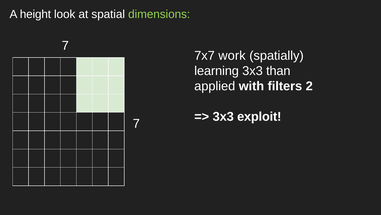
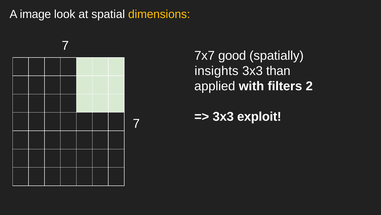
height: height -> image
dimensions colour: light green -> yellow
work: work -> good
learning: learning -> insights
